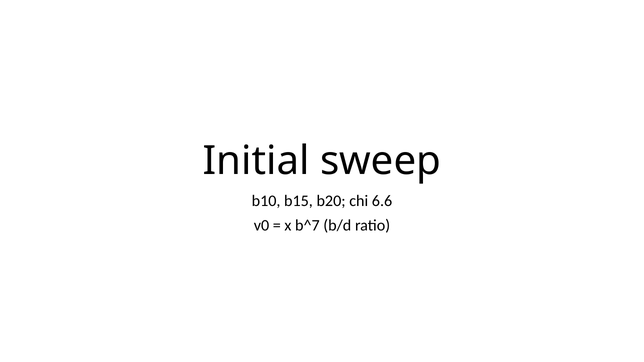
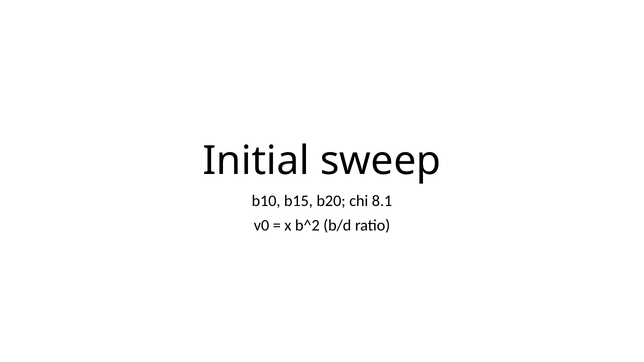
6.6: 6.6 -> 8.1
b^7: b^7 -> b^2
